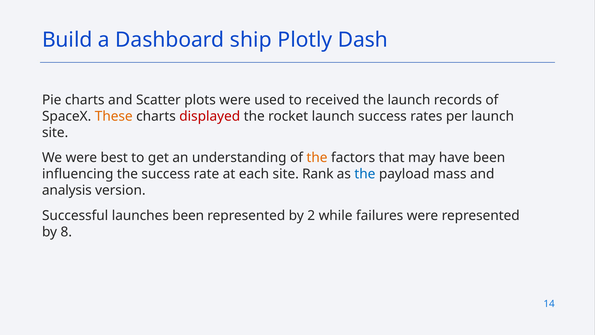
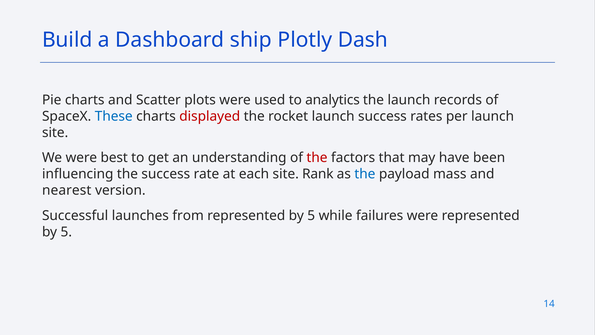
received: received -> analytics
These colour: orange -> blue
the at (317, 158) colour: orange -> red
analysis: analysis -> nearest
launches been: been -> from
2 at (311, 215): 2 -> 5
8 at (66, 232): 8 -> 5
